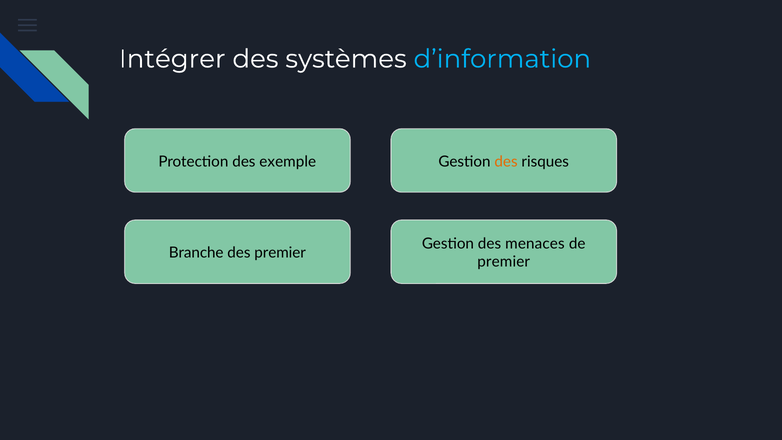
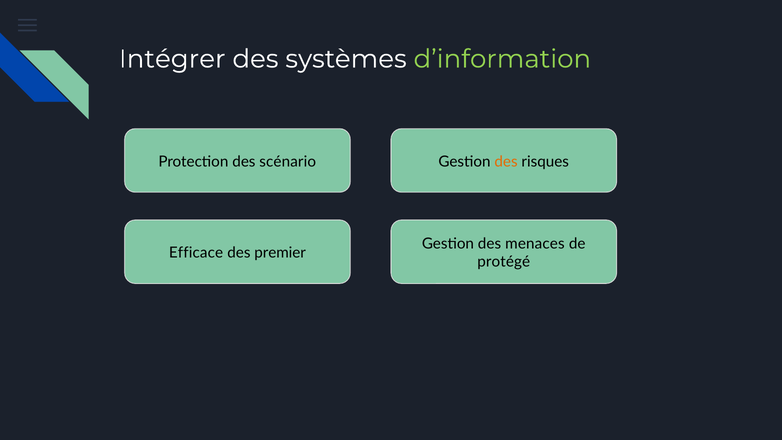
d’information colour: light blue -> light green
exemple: exemple -> scénario
Branche: Branche -> Efficace
premier at (504, 262): premier -> protégé
